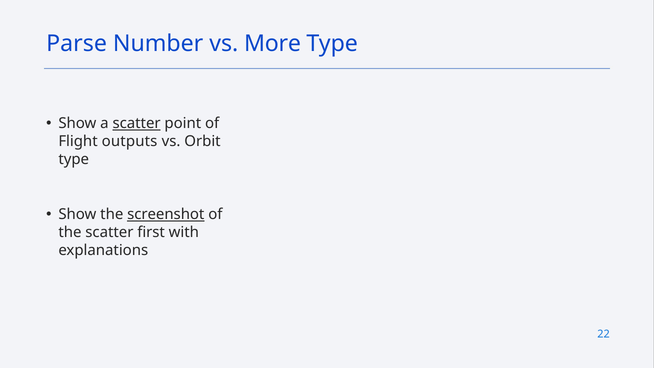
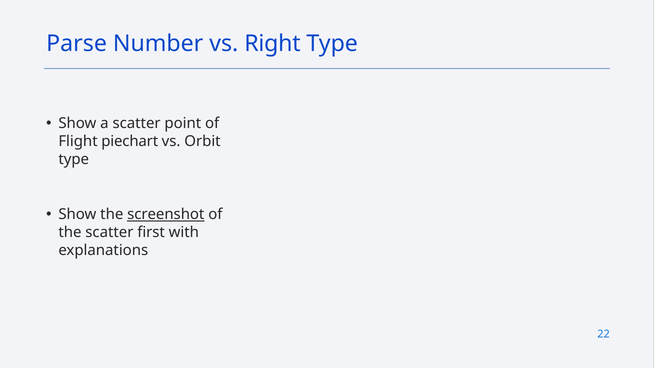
More: More -> Right
scatter at (137, 123) underline: present -> none
outputs: outputs -> piechart
